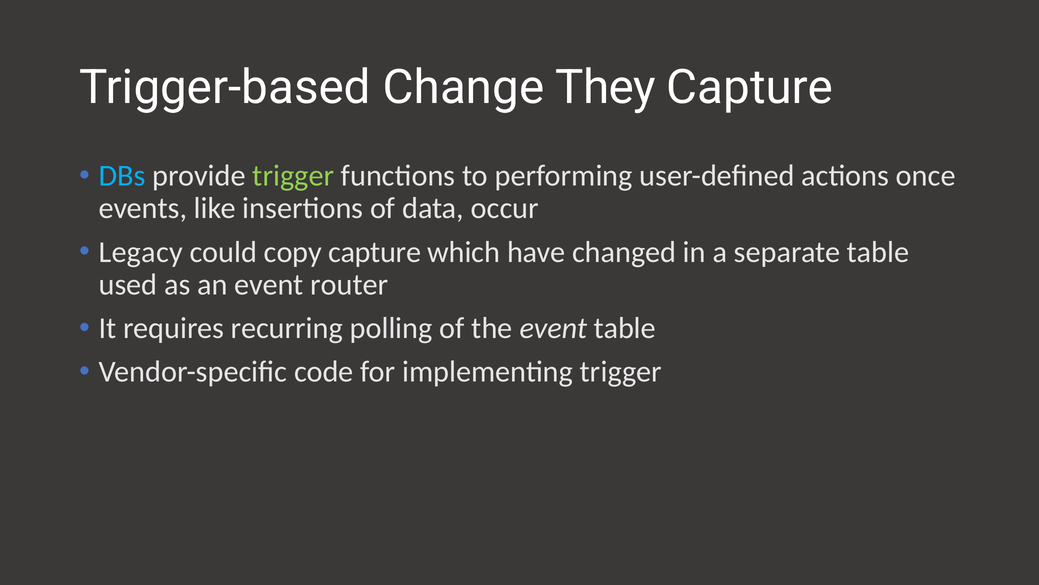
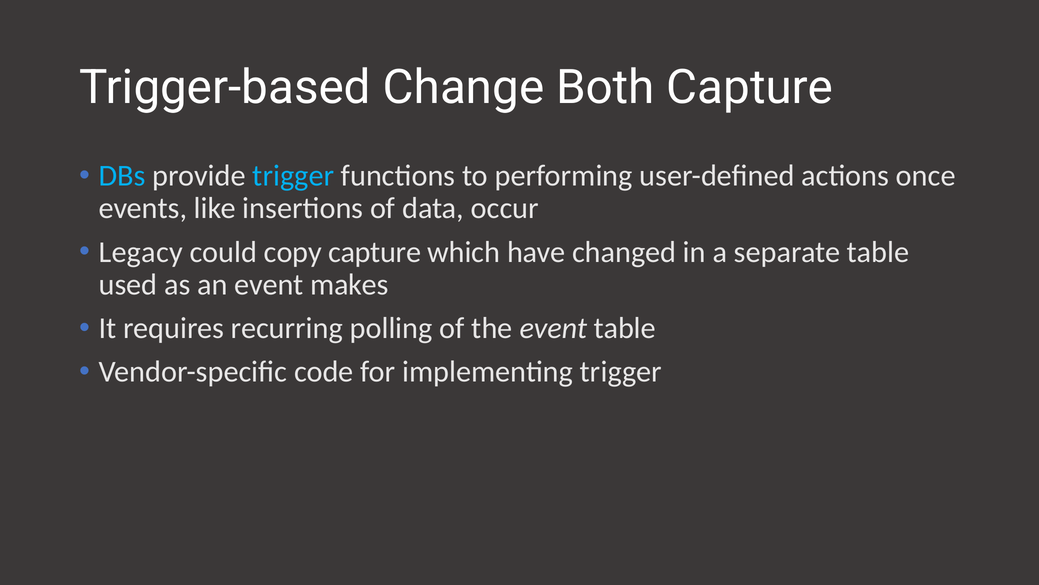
They: They -> Both
trigger at (293, 176) colour: light green -> light blue
router: router -> makes
